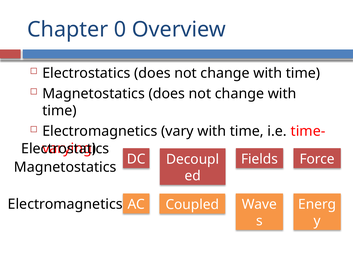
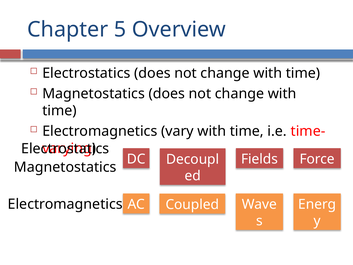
0: 0 -> 5
